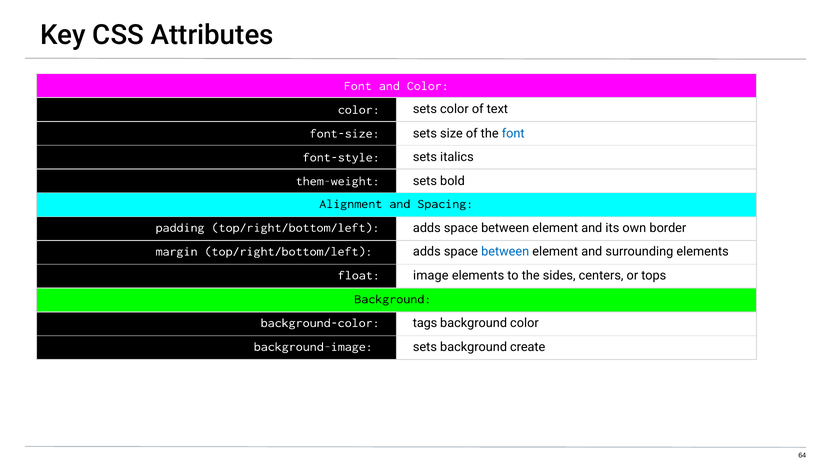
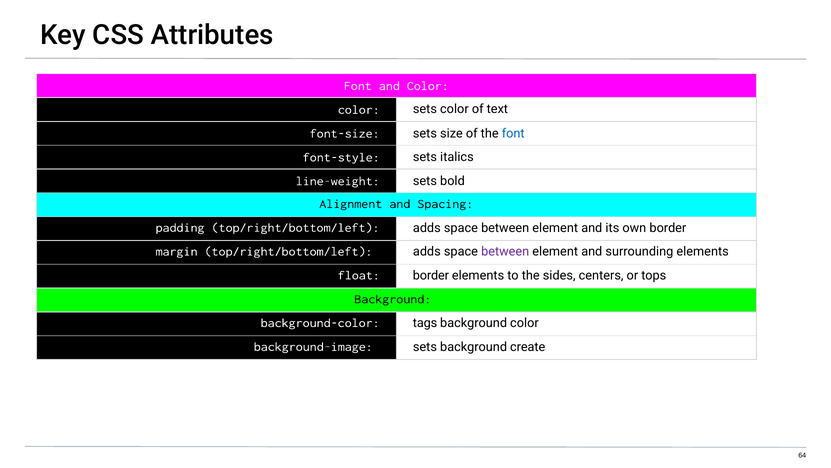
them-weight: them-weight -> line-weight
between at (505, 251) colour: blue -> purple
float image: image -> border
